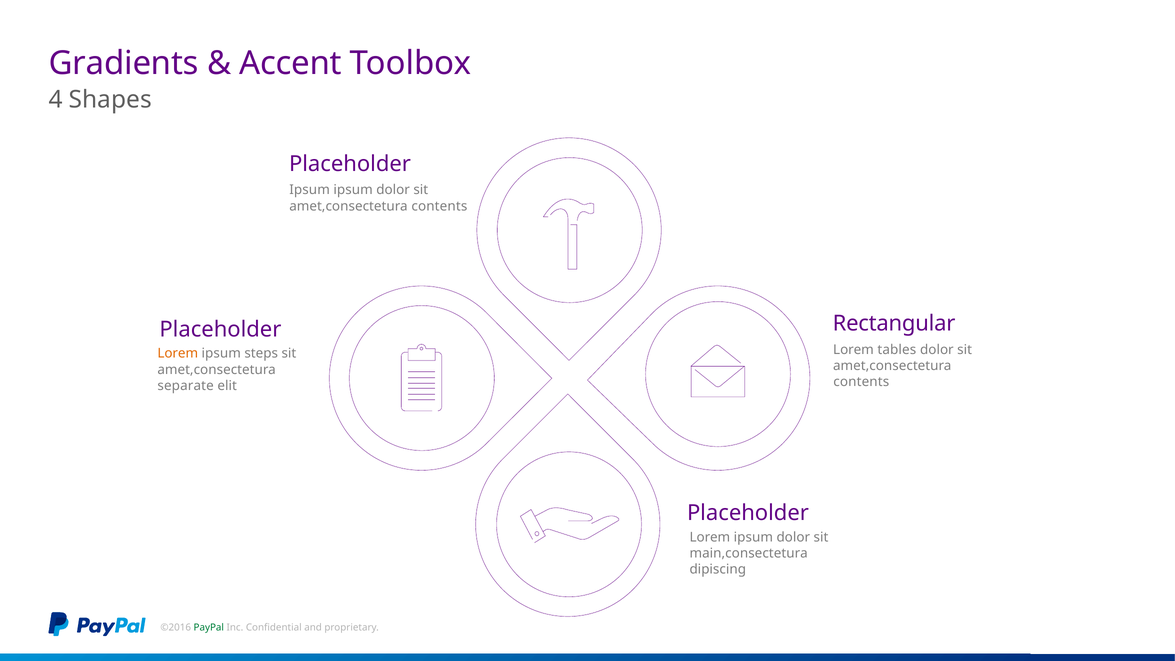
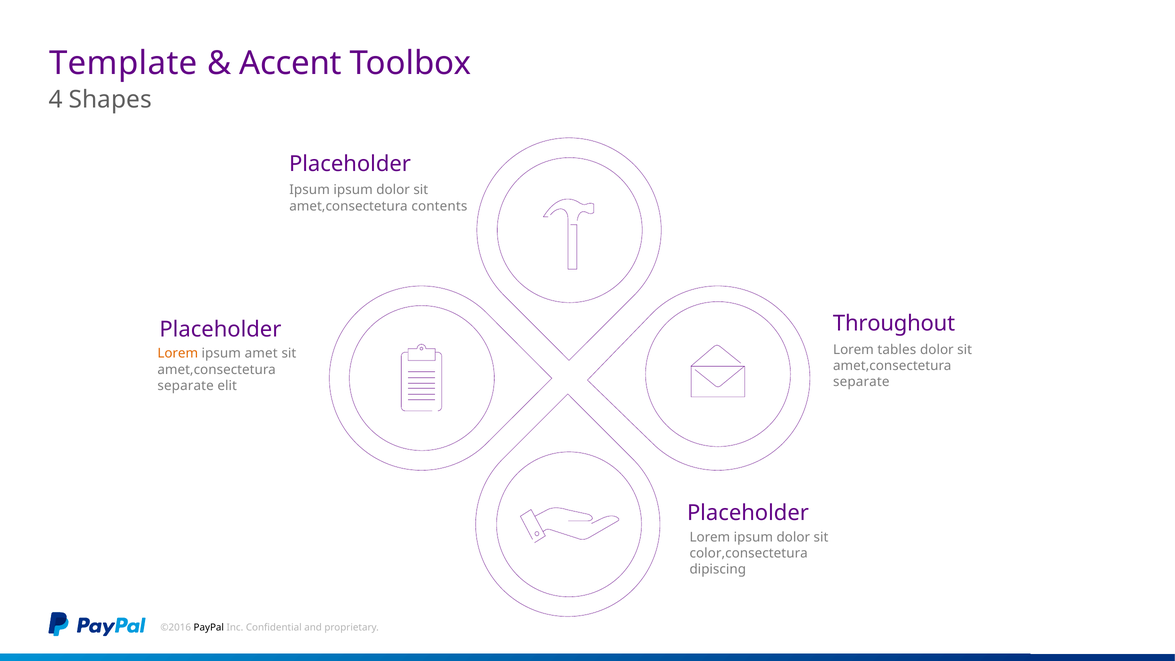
Gradients: Gradients -> Template
Rectangular: Rectangular -> Throughout
steps: steps -> amet
contents at (861, 382): contents -> separate
main,consectetura: main,consectetura -> color,consectetura
PayPal colour: green -> black
